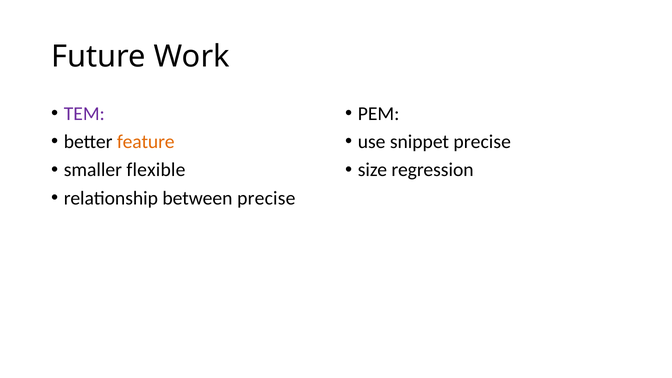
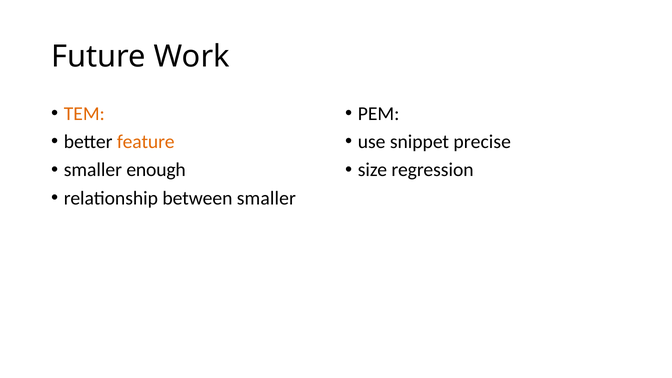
TEM colour: purple -> orange
flexible: flexible -> enough
between precise: precise -> smaller
